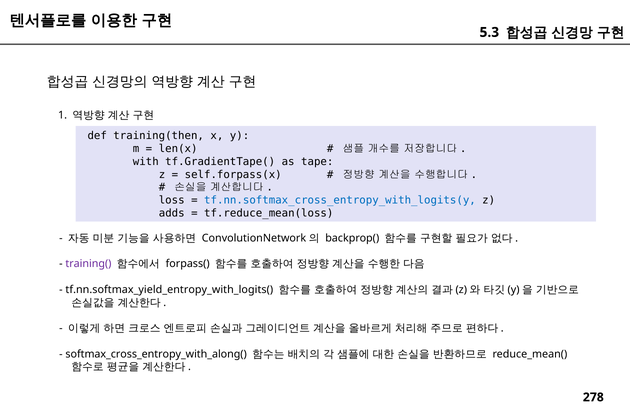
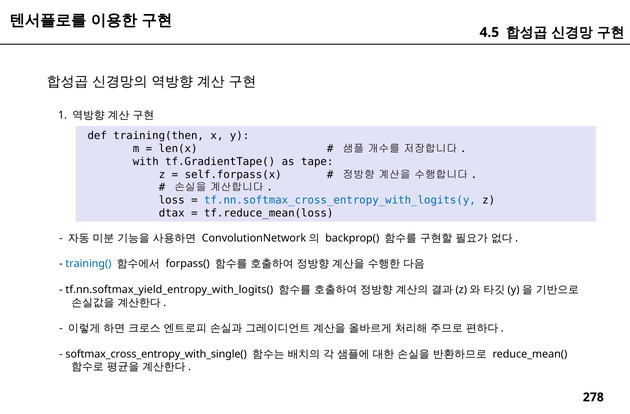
5.3: 5.3 -> 4.5
adds: adds -> dtax
training( colour: purple -> blue
softmax_cross_entropy_with_along(: softmax_cross_entropy_with_along( -> softmax_cross_entropy_with_single(
